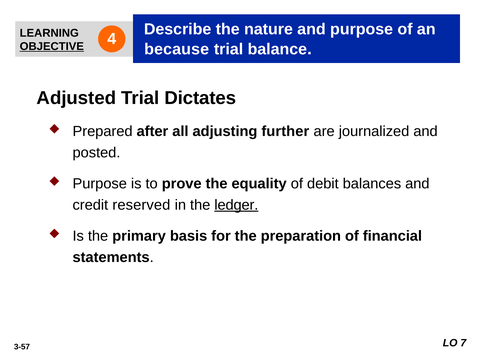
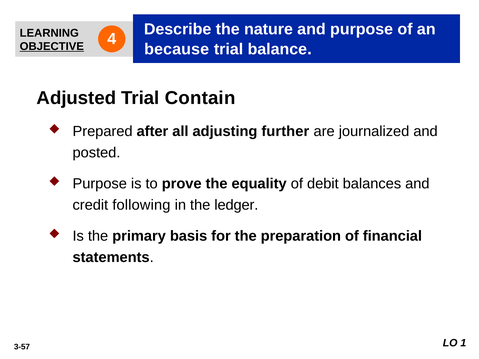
Dictates: Dictates -> Contain
reserved: reserved -> following
ledger underline: present -> none
7: 7 -> 1
